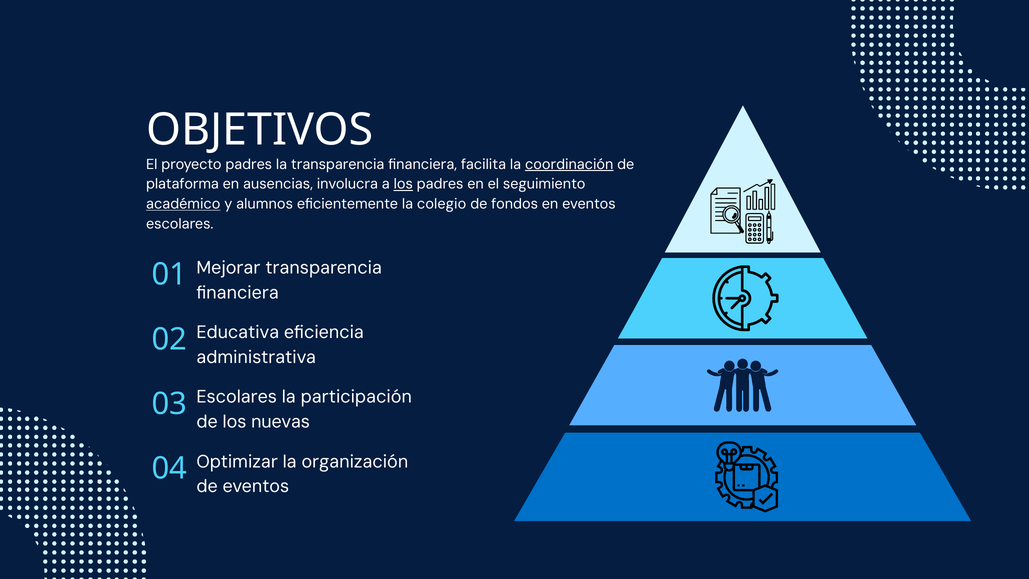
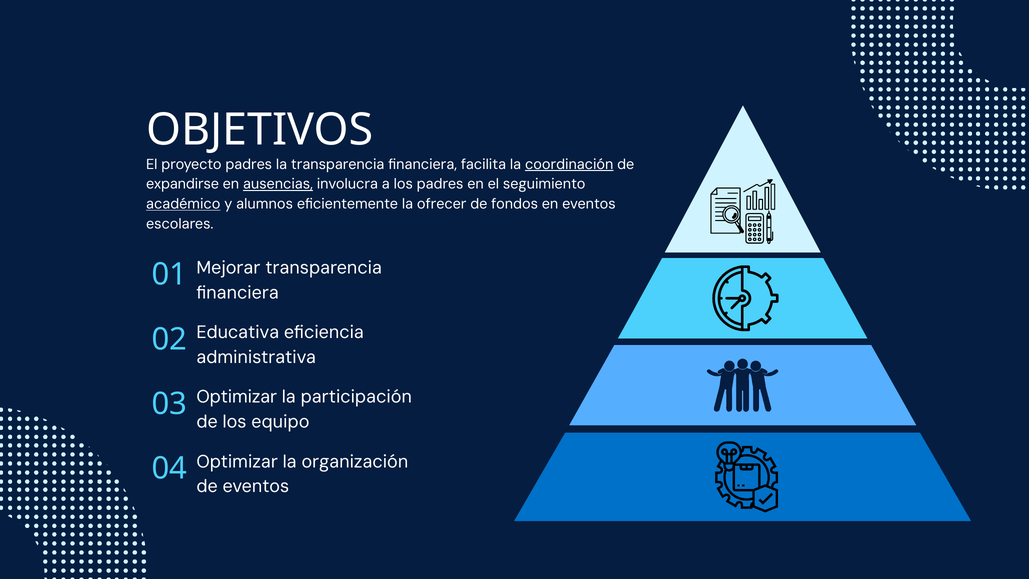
plataforma: plataforma -> expandirse
ausencias underline: none -> present
los at (403, 184) underline: present -> none
colegio: colegio -> ofrecer
Escolares at (237, 397): Escolares -> Optimizar
nuevas: nuevas -> equipo
